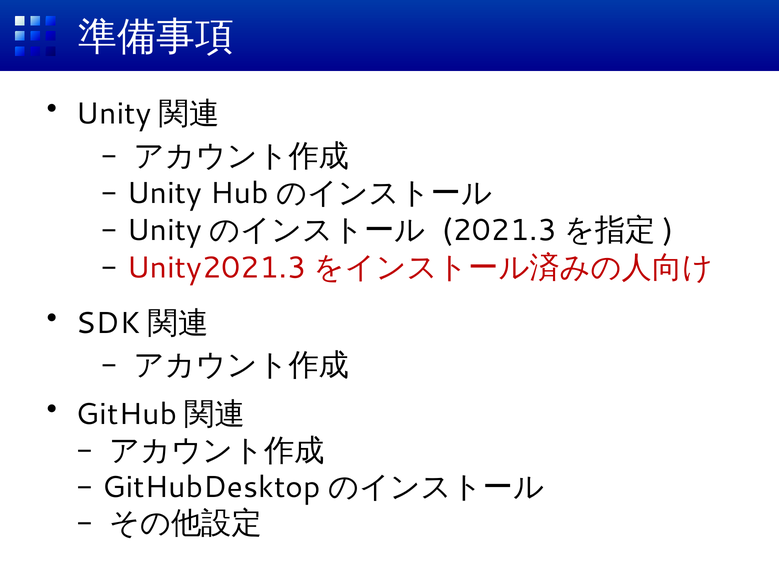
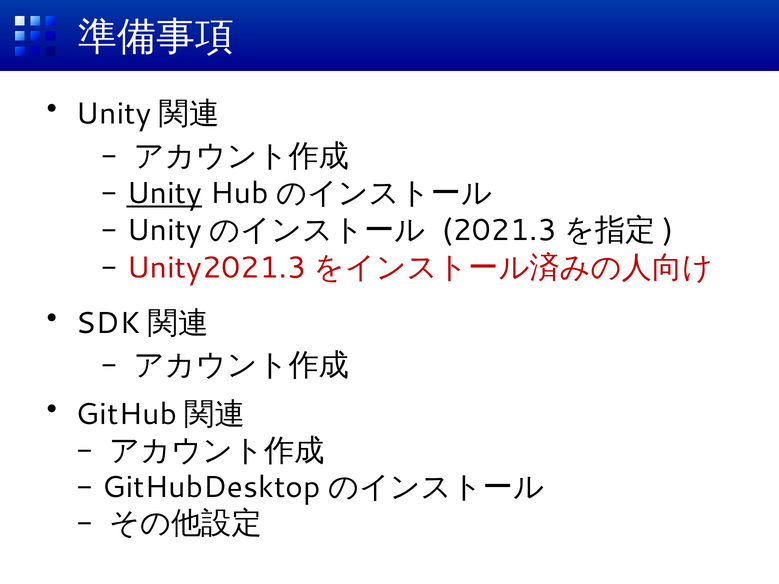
Unity underline: none -> present
